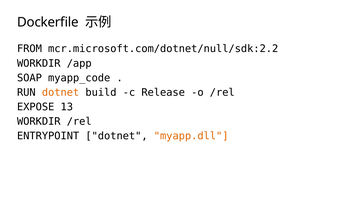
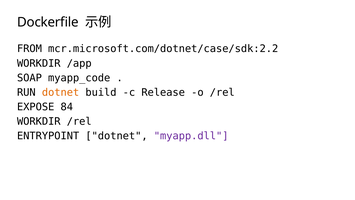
mcr.microsoft.com/dotnet/null/sdk:2.2: mcr.microsoft.com/dotnet/null/sdk:2.2 -> mcr.microsoft.com/dotnet/case/sdk:2.2
13: 13 -> 84
myapp.dll colour: orange -> purple
